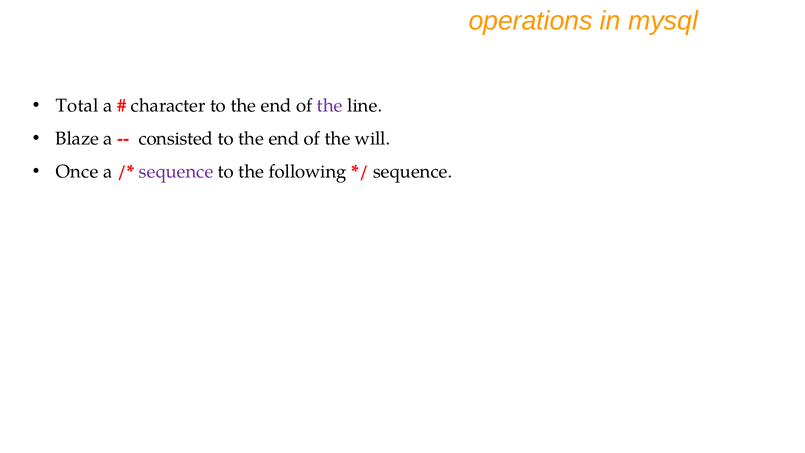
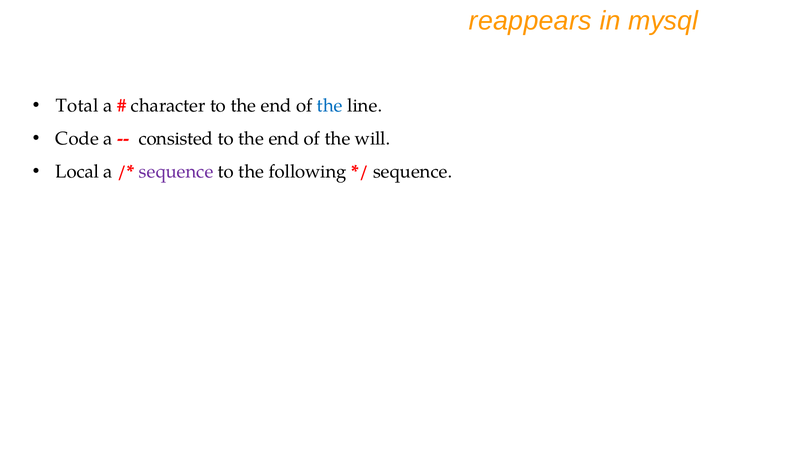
operations: operations -> reappears
the at (330, 105) colour: purple -> blue
Blaze: Blaze -> Code
Once: Once -> Local
